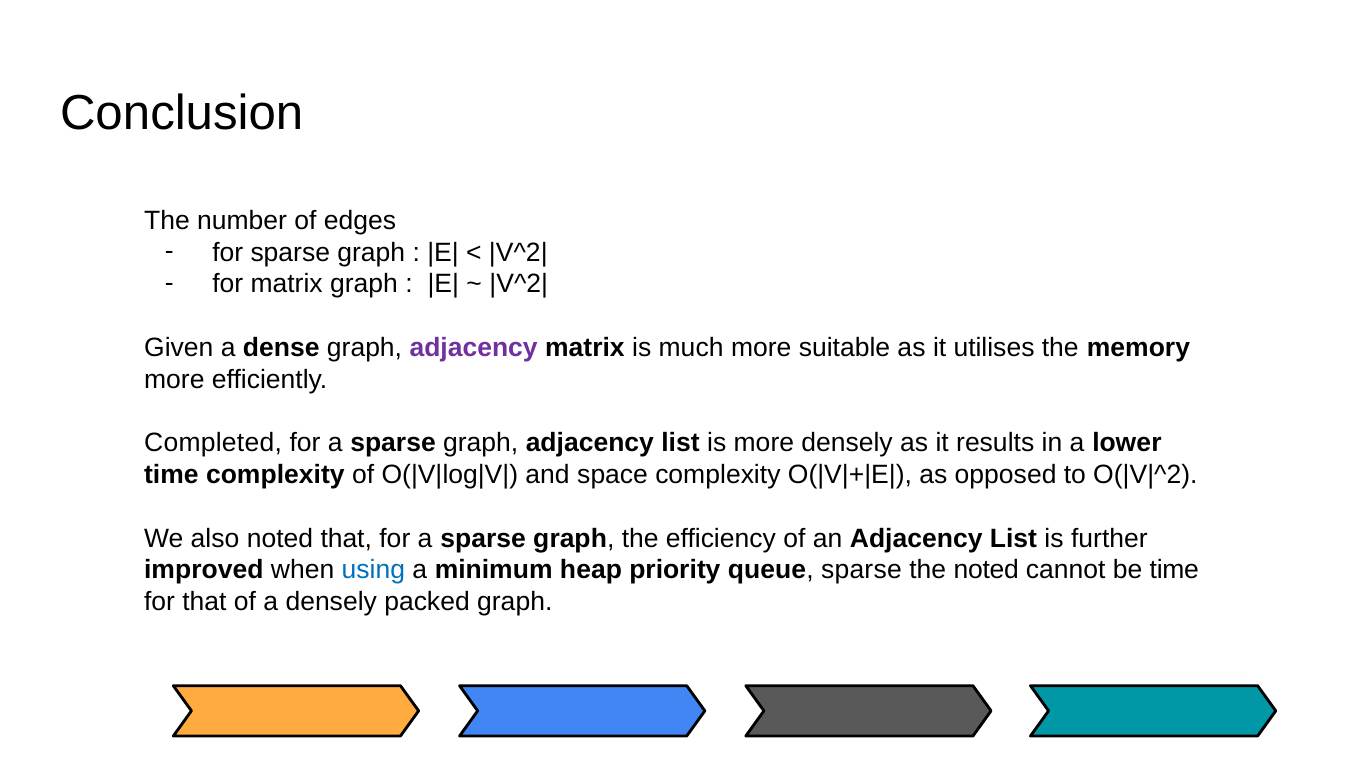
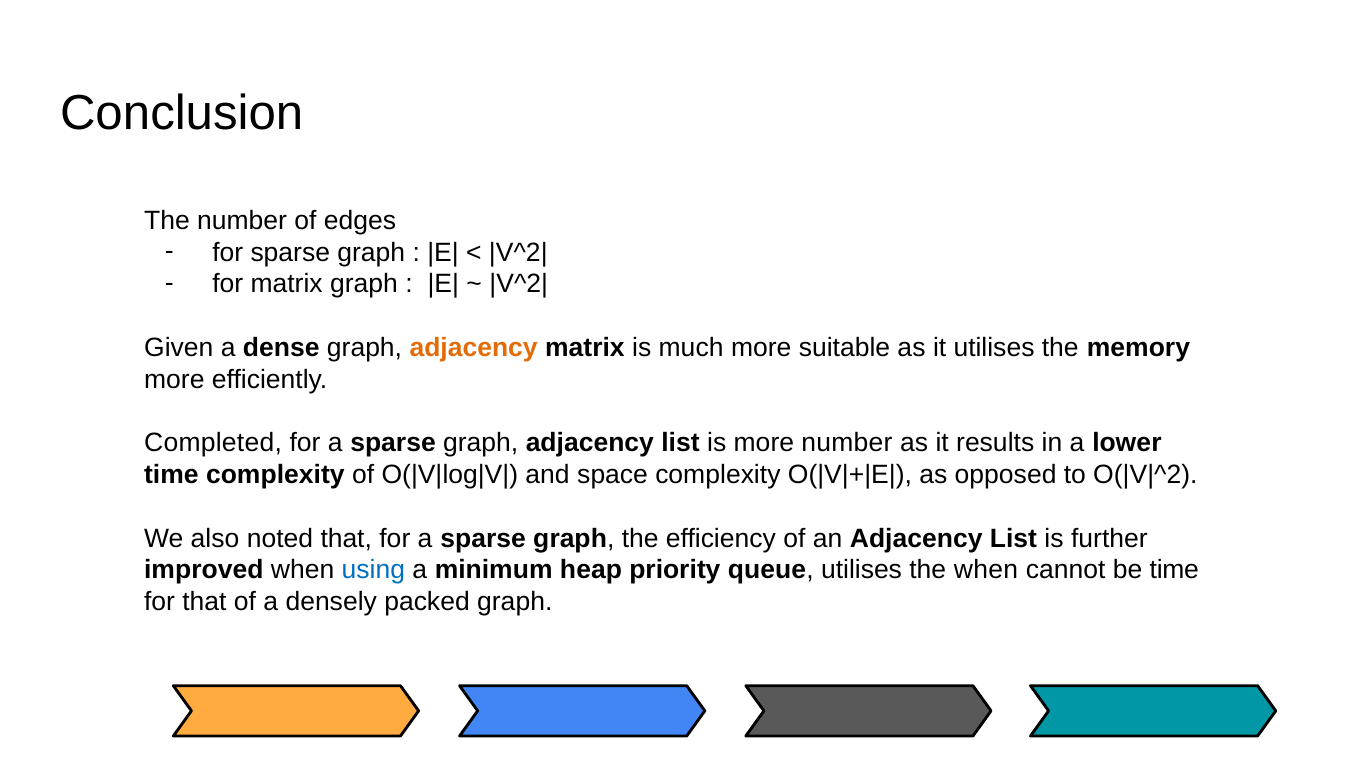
adjacency at (474, 348) colour: purple -> orange
more densely: densely -> number
queue sparse: sparse -> utilises
the noted: noted -> when
